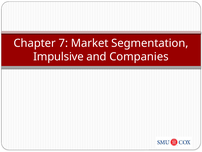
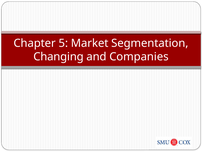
7: 7 -> 5
Impulsive: Impulsive -> Changing
